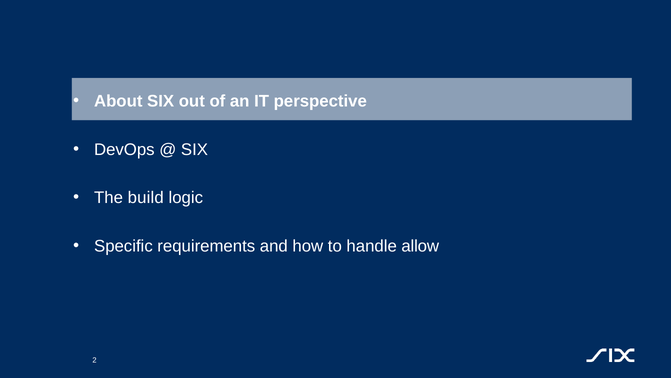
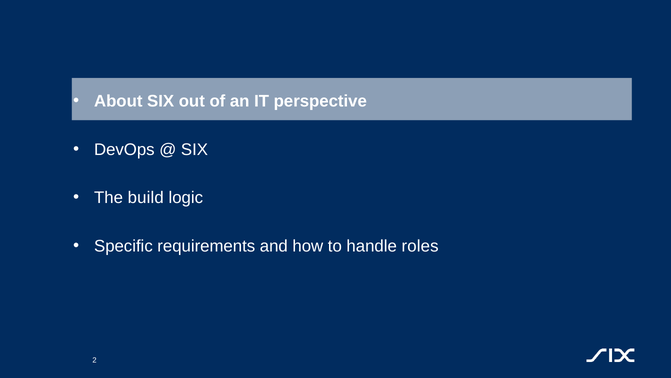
allow: allow -> roles
